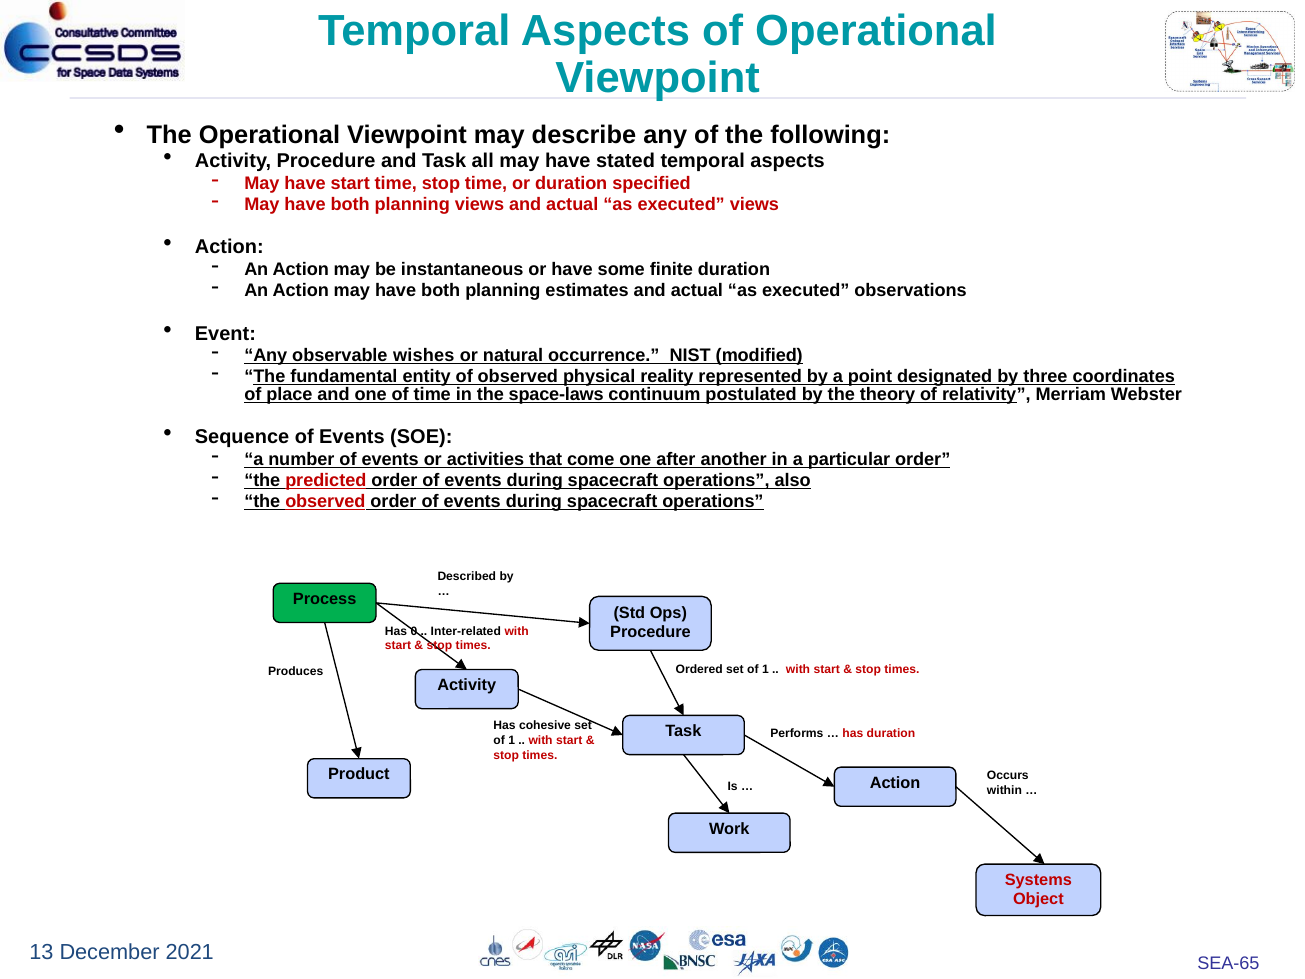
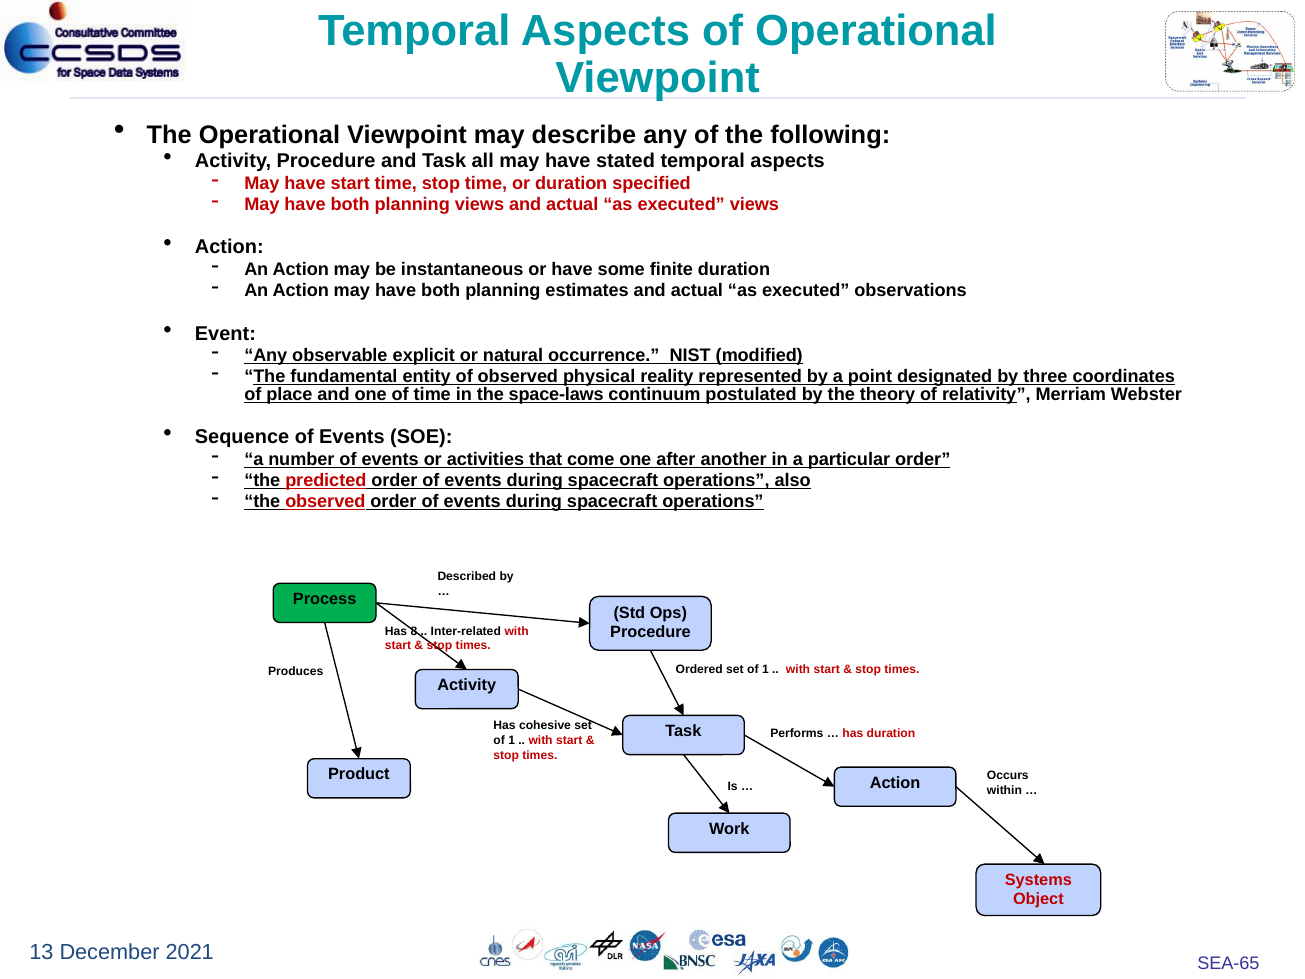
wishes: wishes -> explicit
0: 0 -> 8
